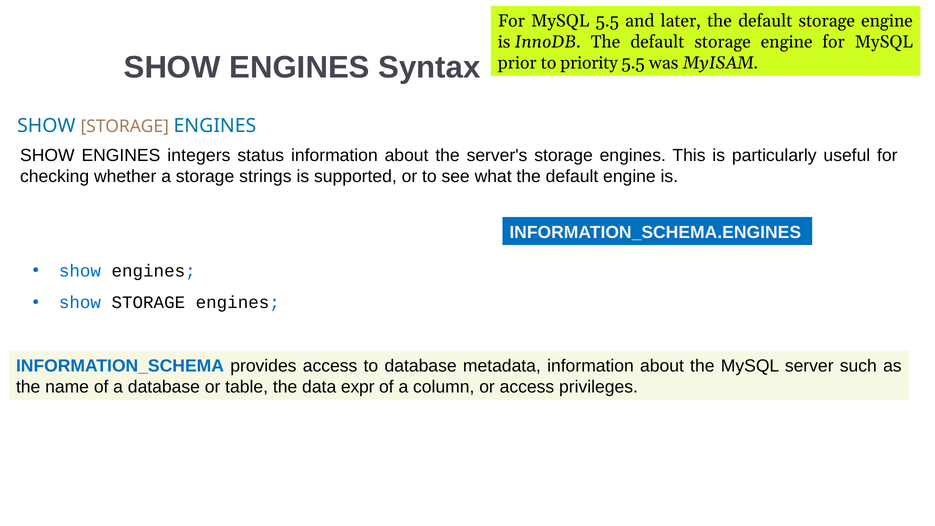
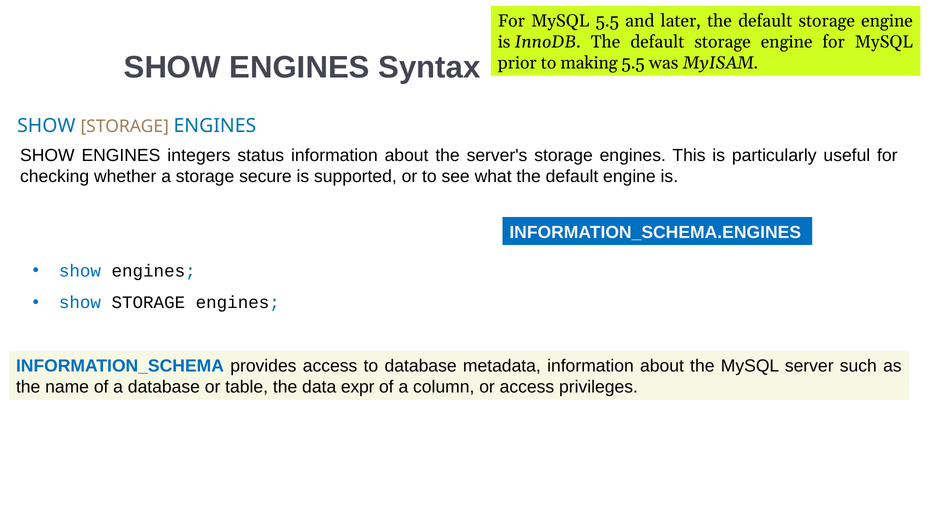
priority: priority -> making
strings: strings -> secure
